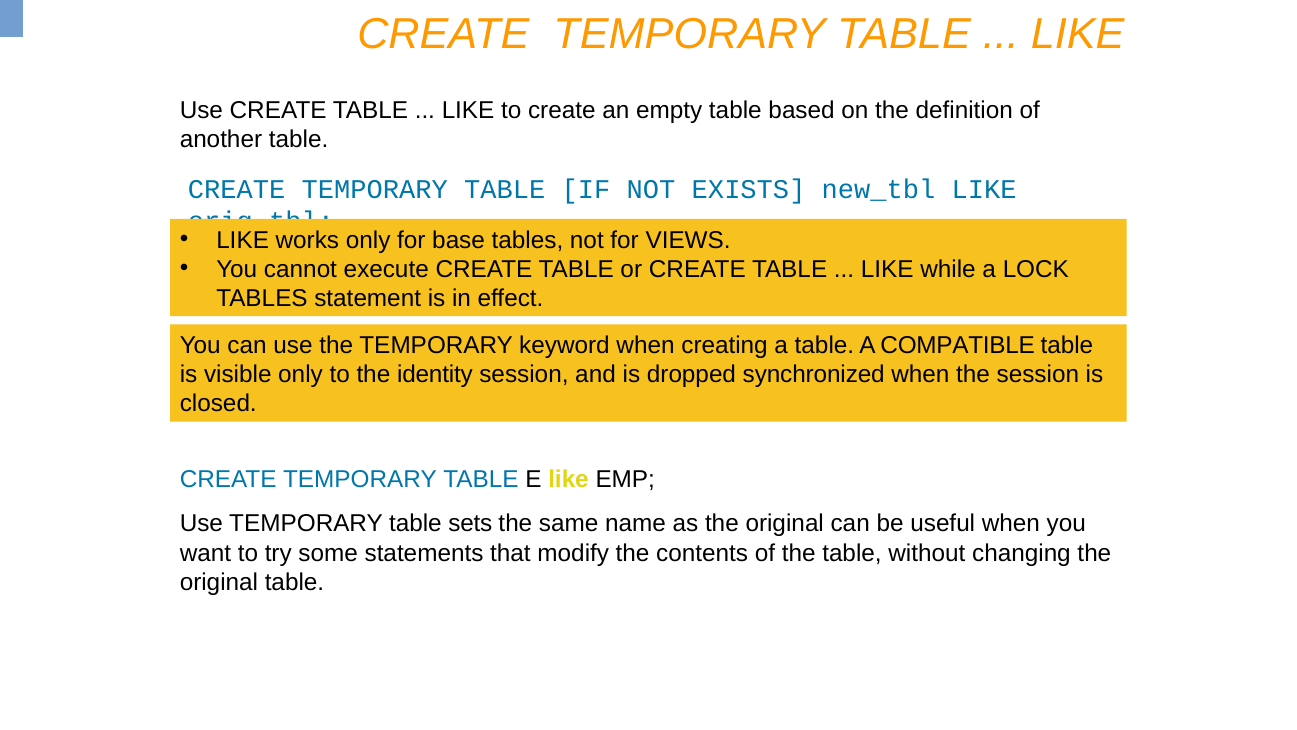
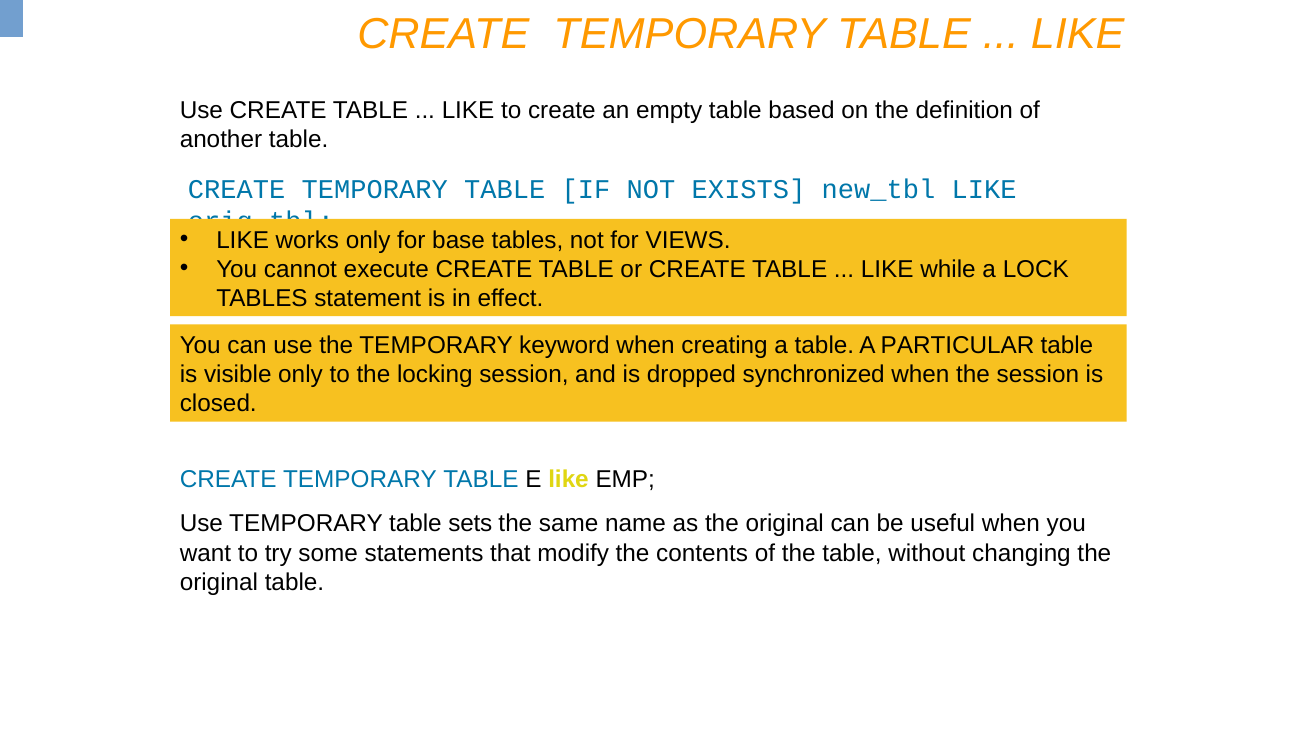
COMPATIBLE: COMPATIBLE -> PARTICULAR
identity: identity -> locking
